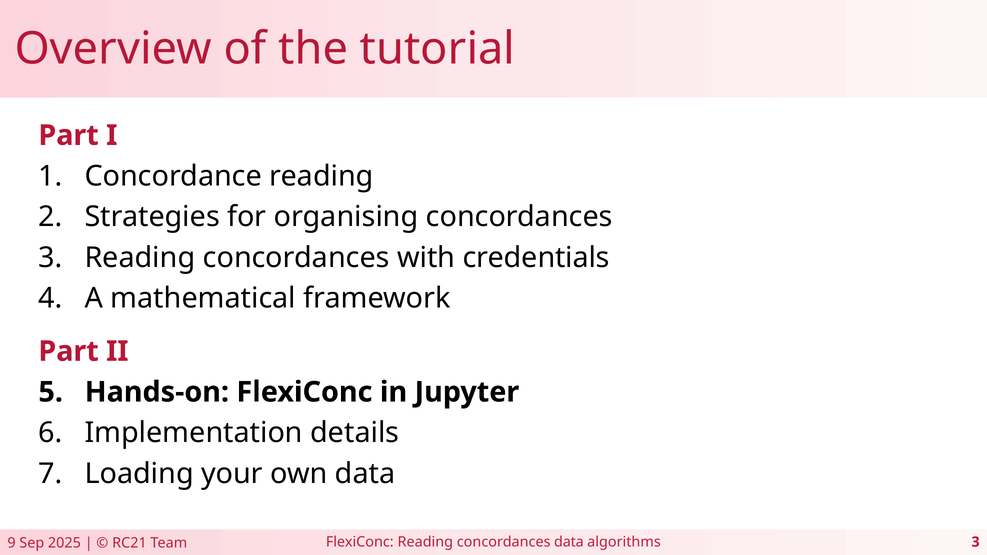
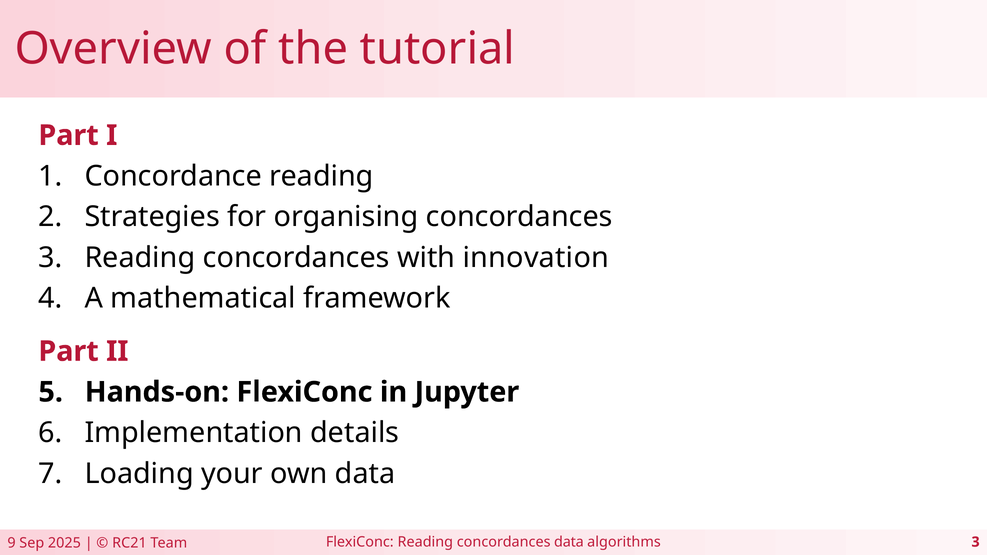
credentials: credentials -> innovation
